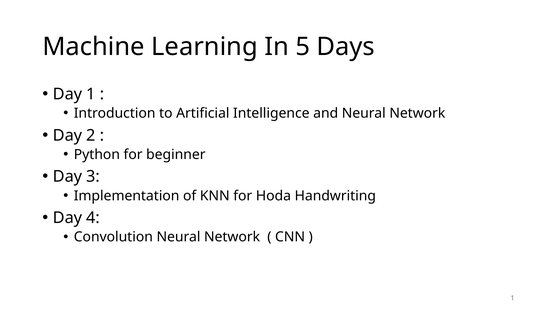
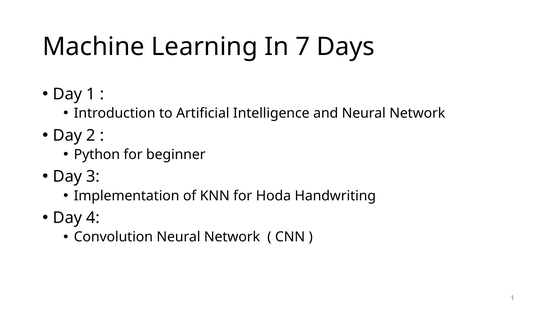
5: 5 -> 7
